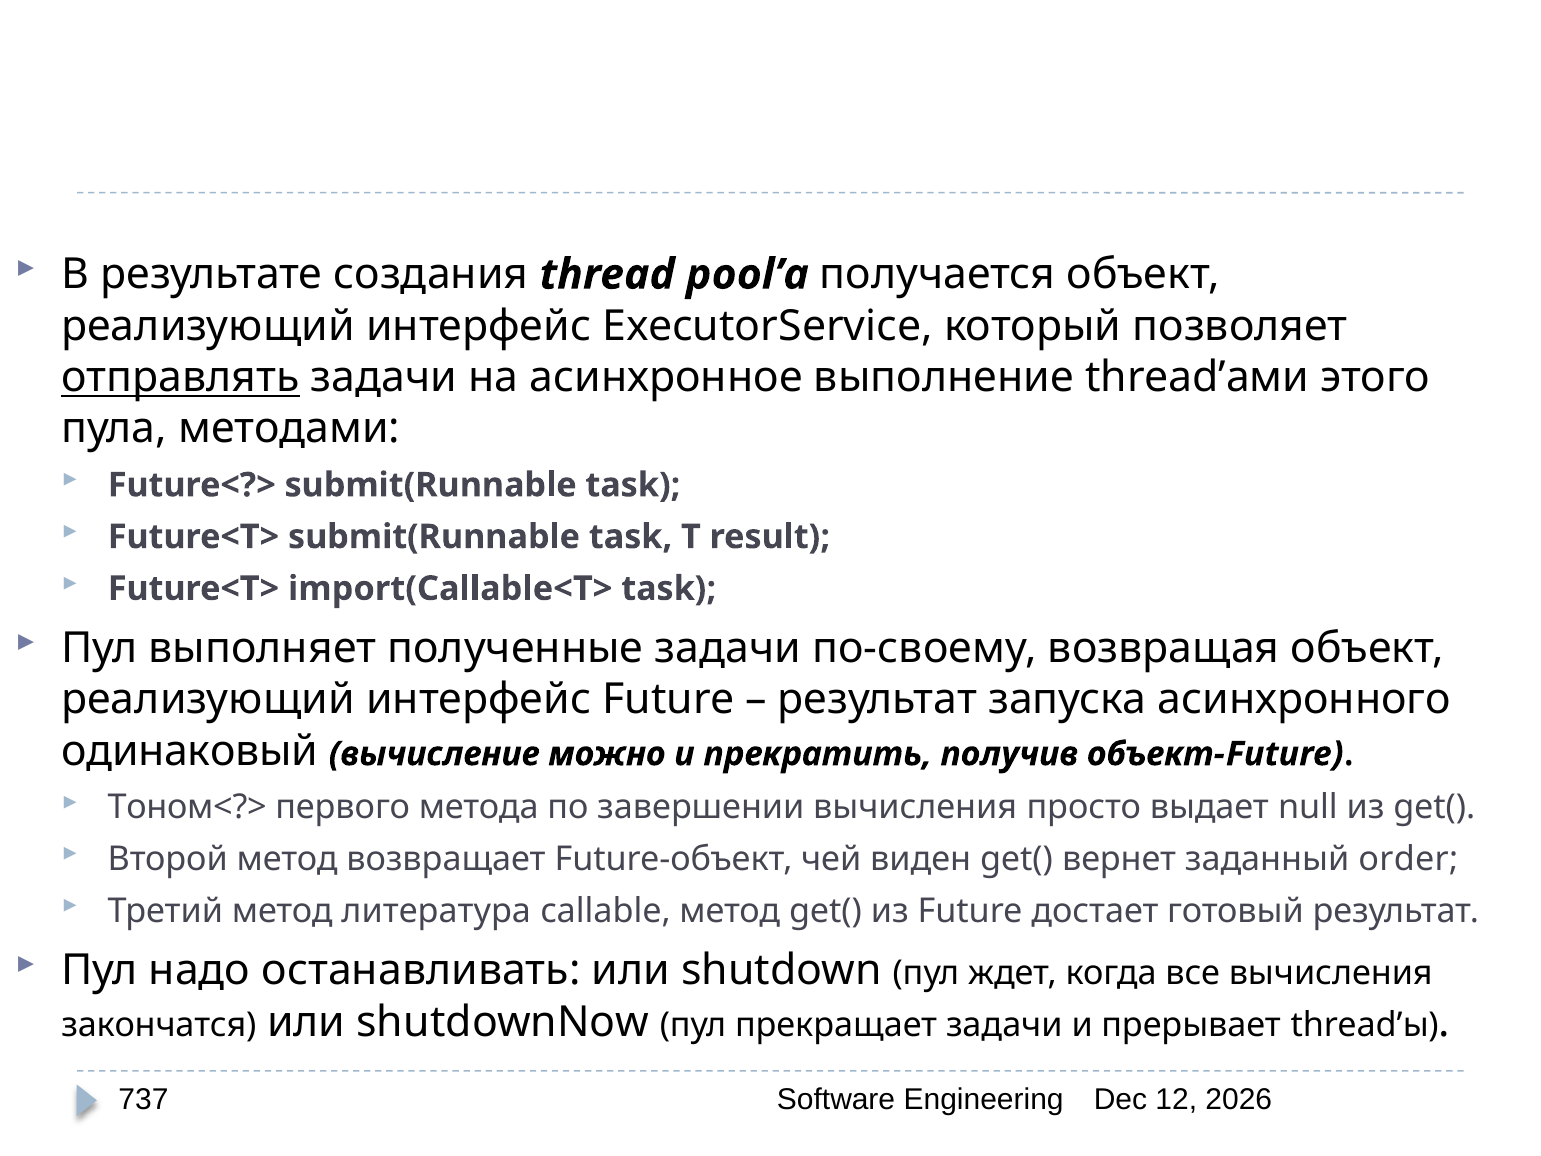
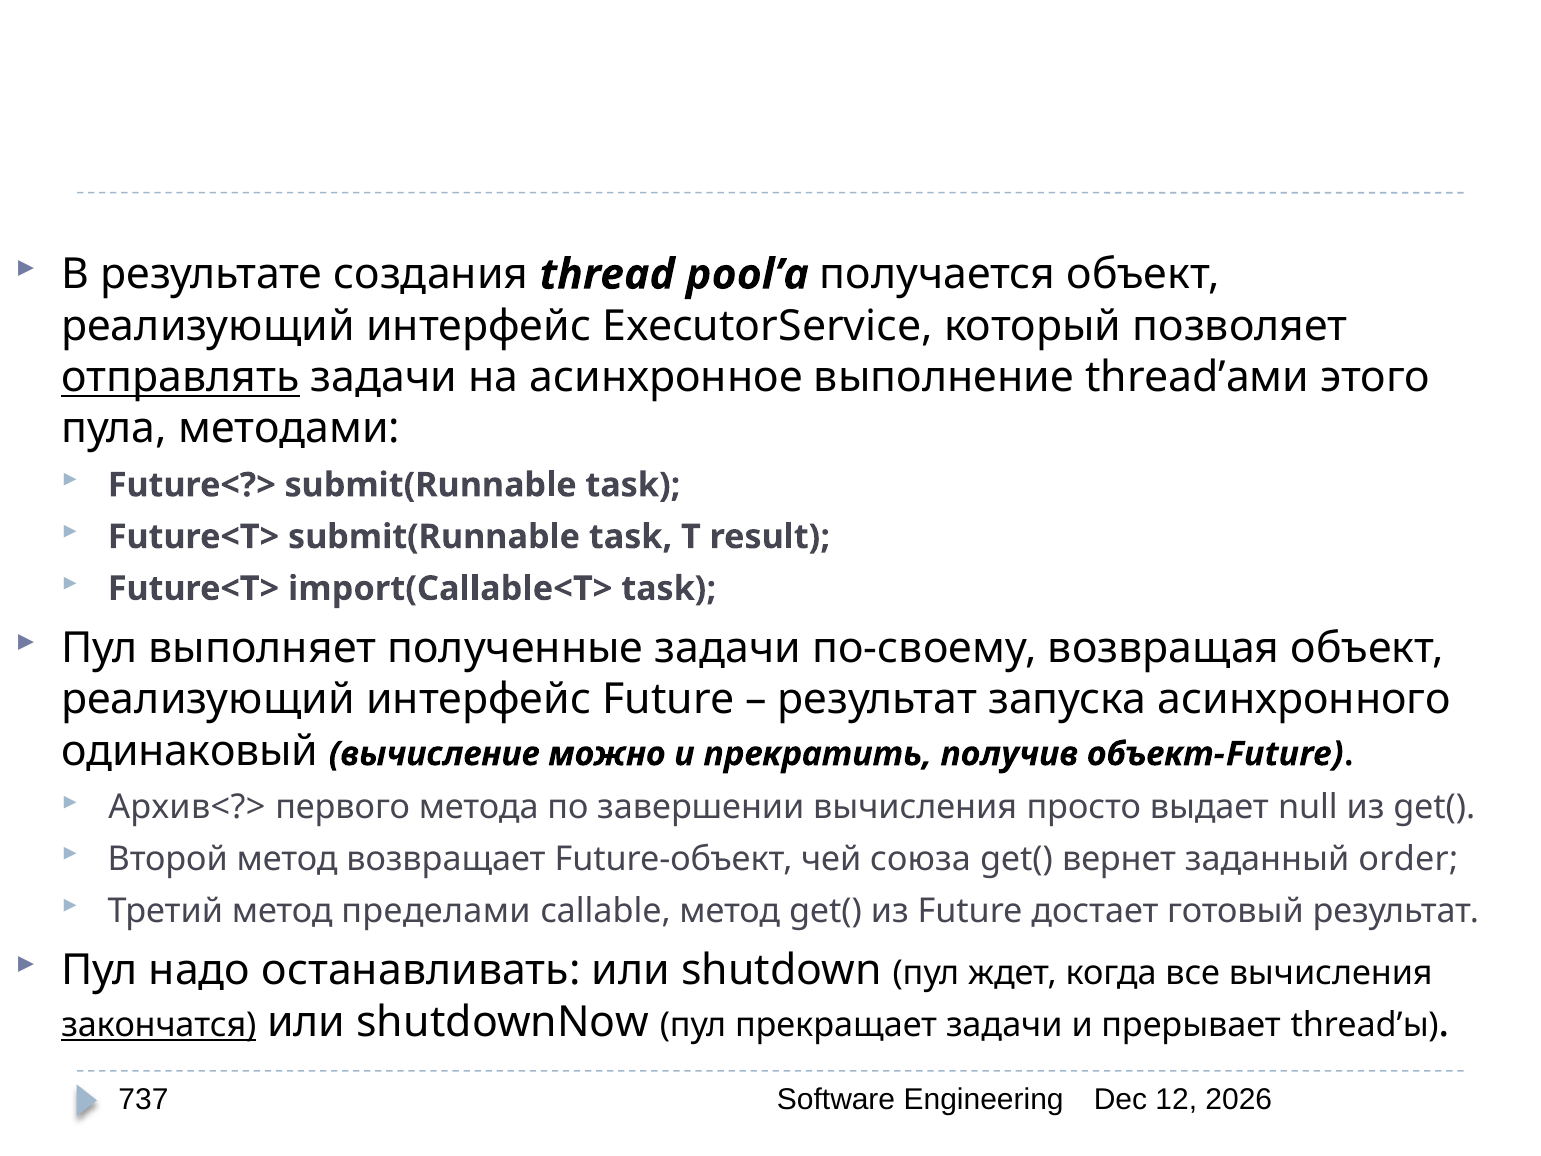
Тоном<?>: Тоном<?> -> Архив<?>
виден: виден -> союза
литература: литература -> пределами
закончатся underline: none -> present
